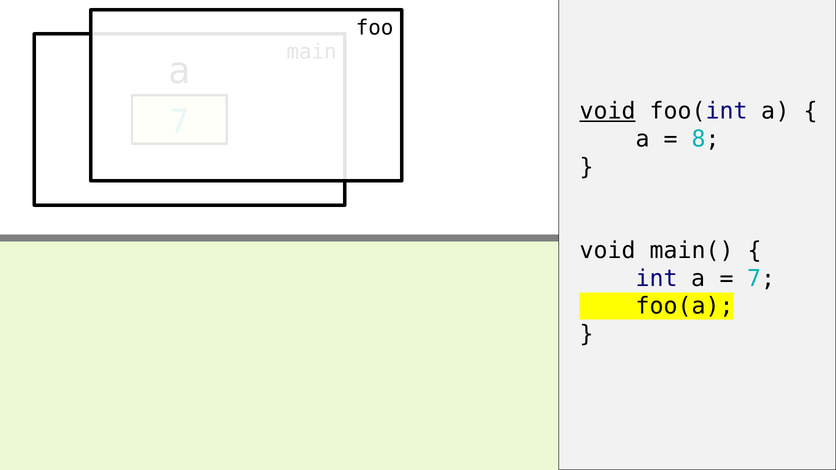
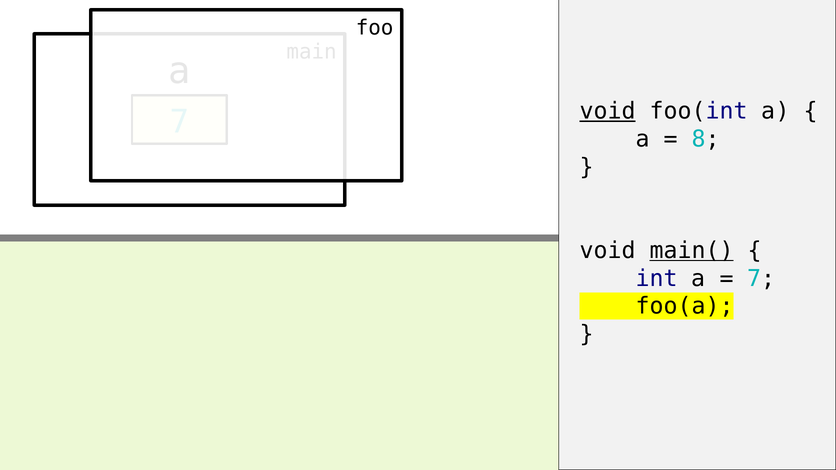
main( underline: none -> present
